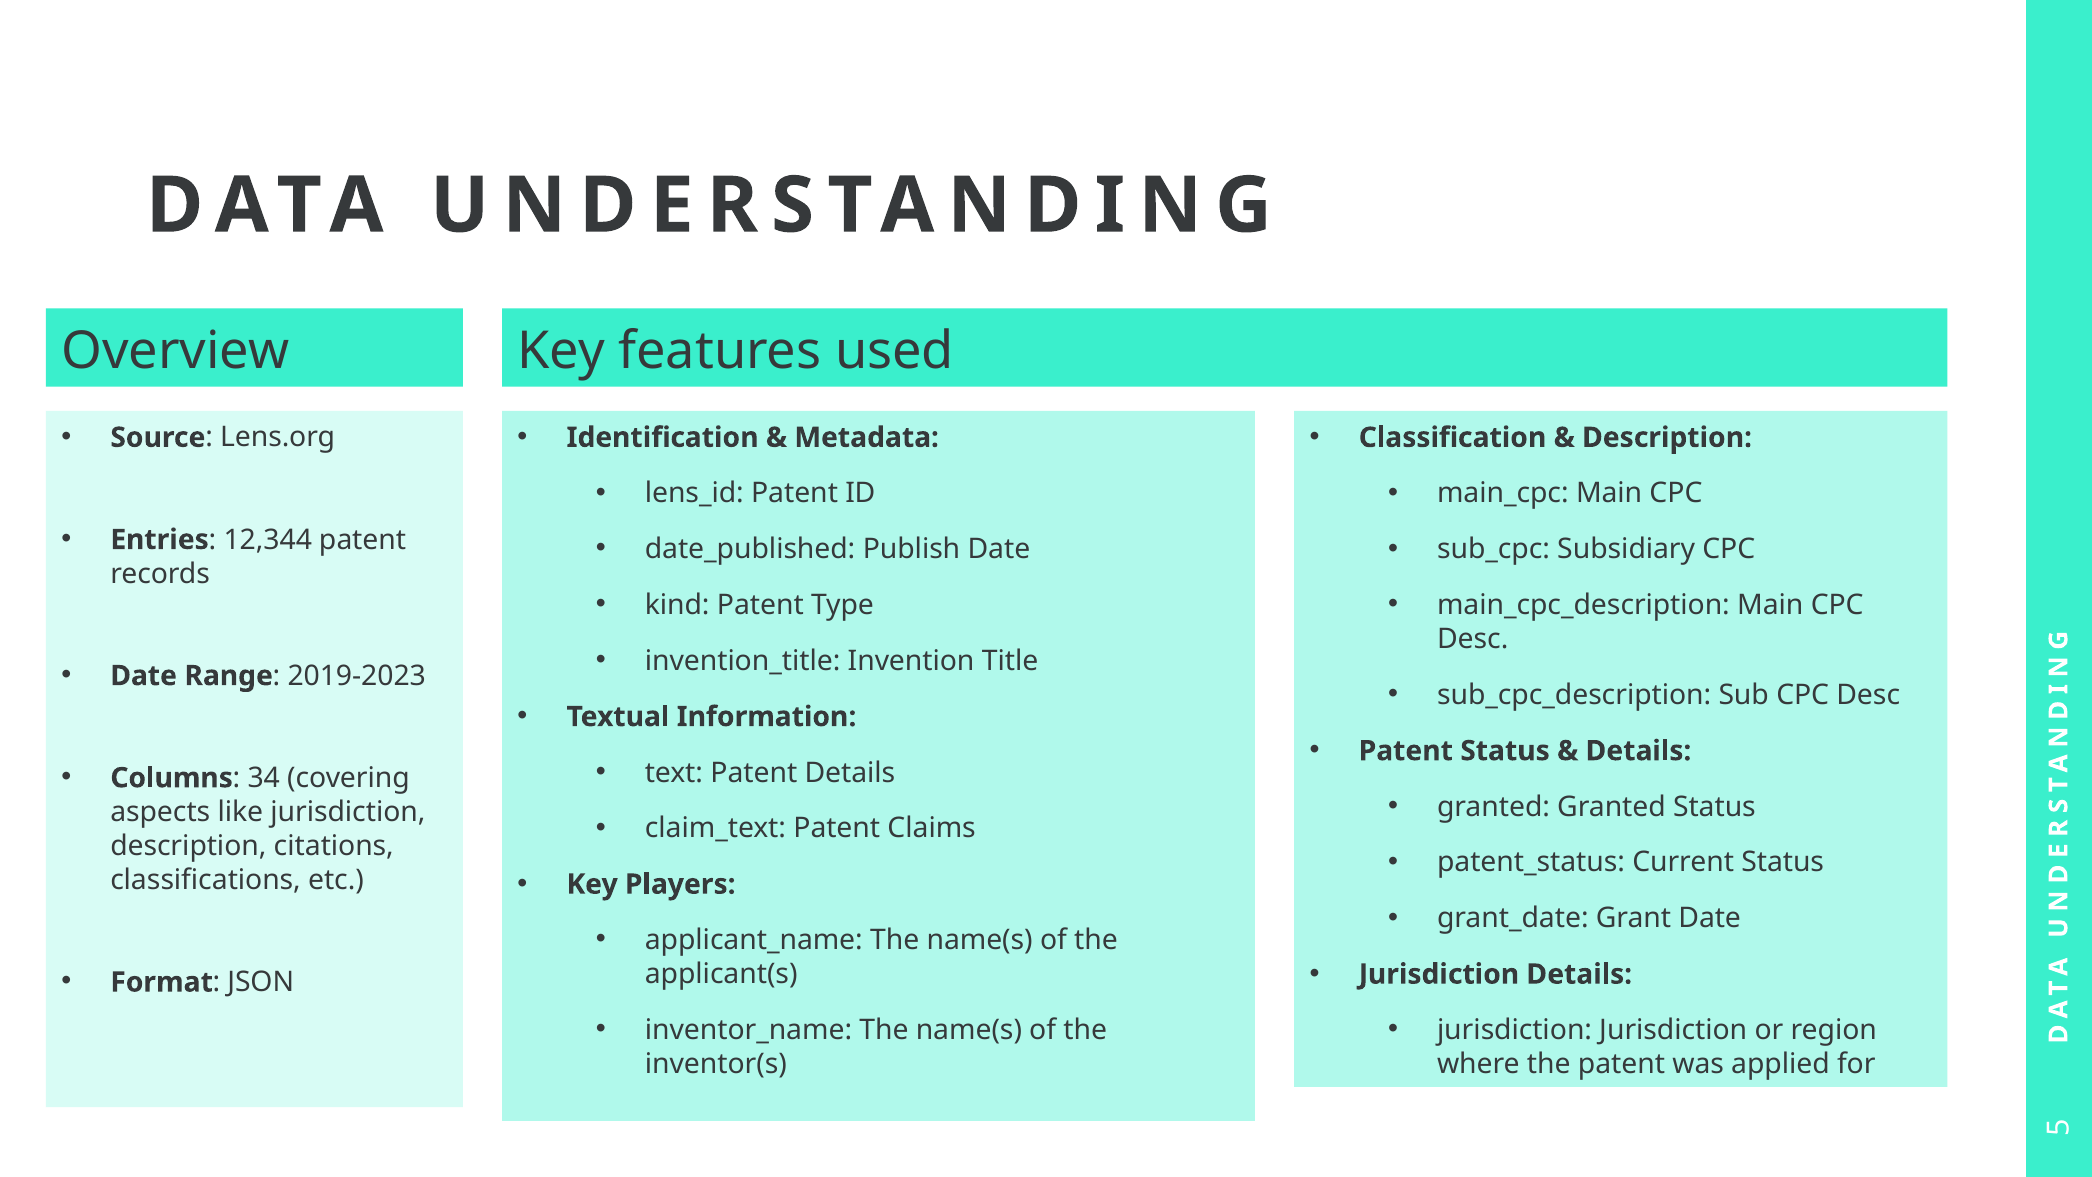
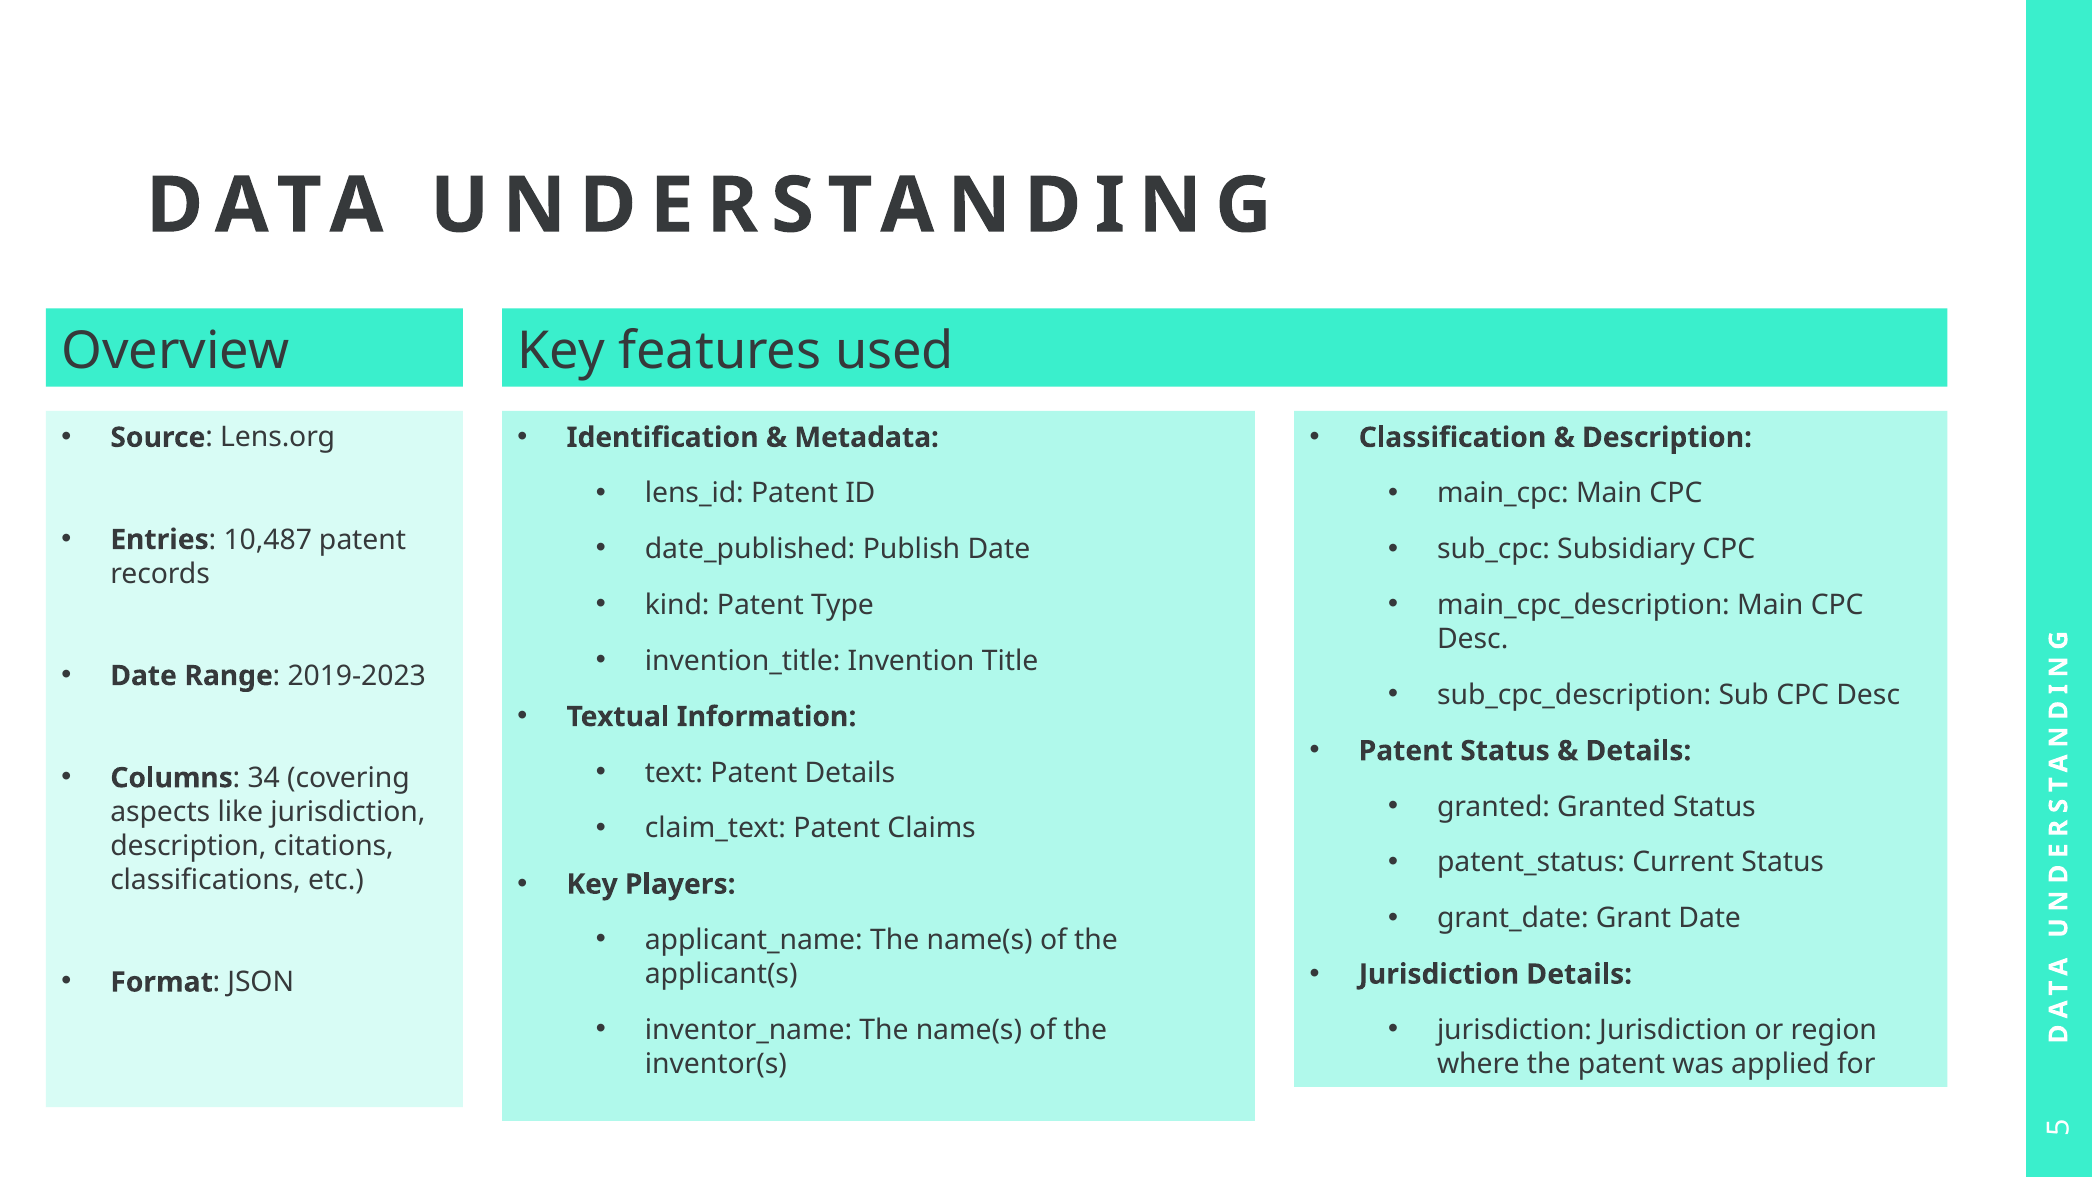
12,344: 12,344 -> 10,487
